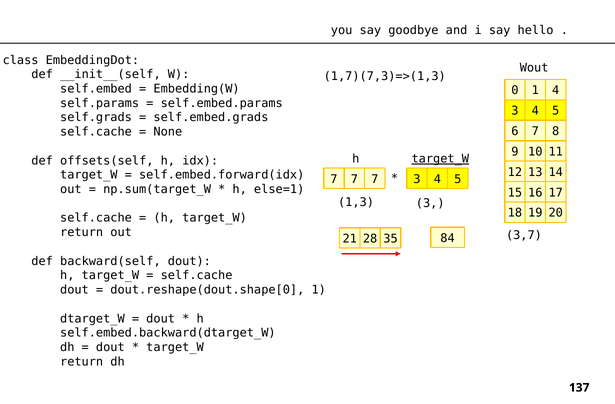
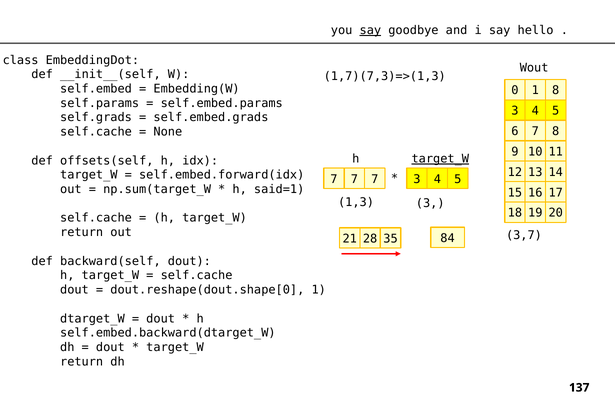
say at (370, 30) underline: none -> present
1 4: 4 -> 8
else=1: else=1 -> said=1
